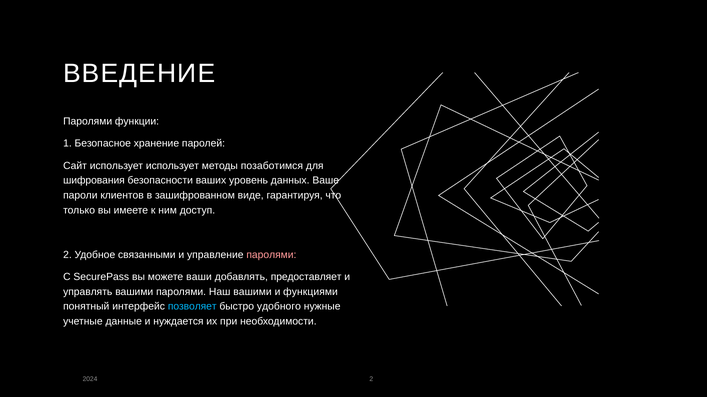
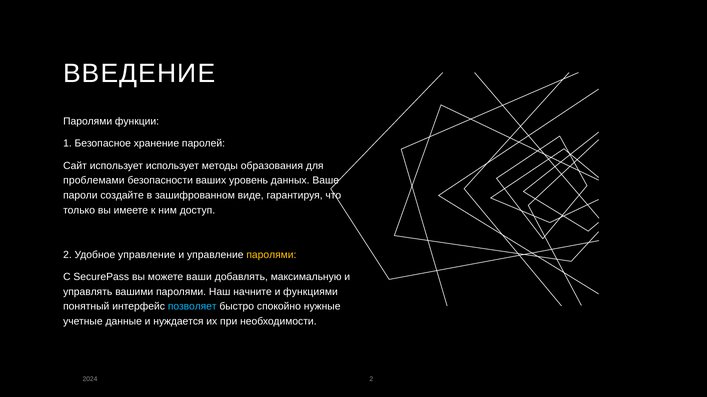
позаботимся: позаботимся -> образования
шифрования: шифрования -> проблемами
клиентов: клиентов -> создайте
Удобное связанными: связанными -> управление
паролями at (271, 255) colour: pink -> yellow
предоставляет: предоставляет -> максимальную
Наш вашими: вашими -> начните
удобного: удобного -> спокойно
